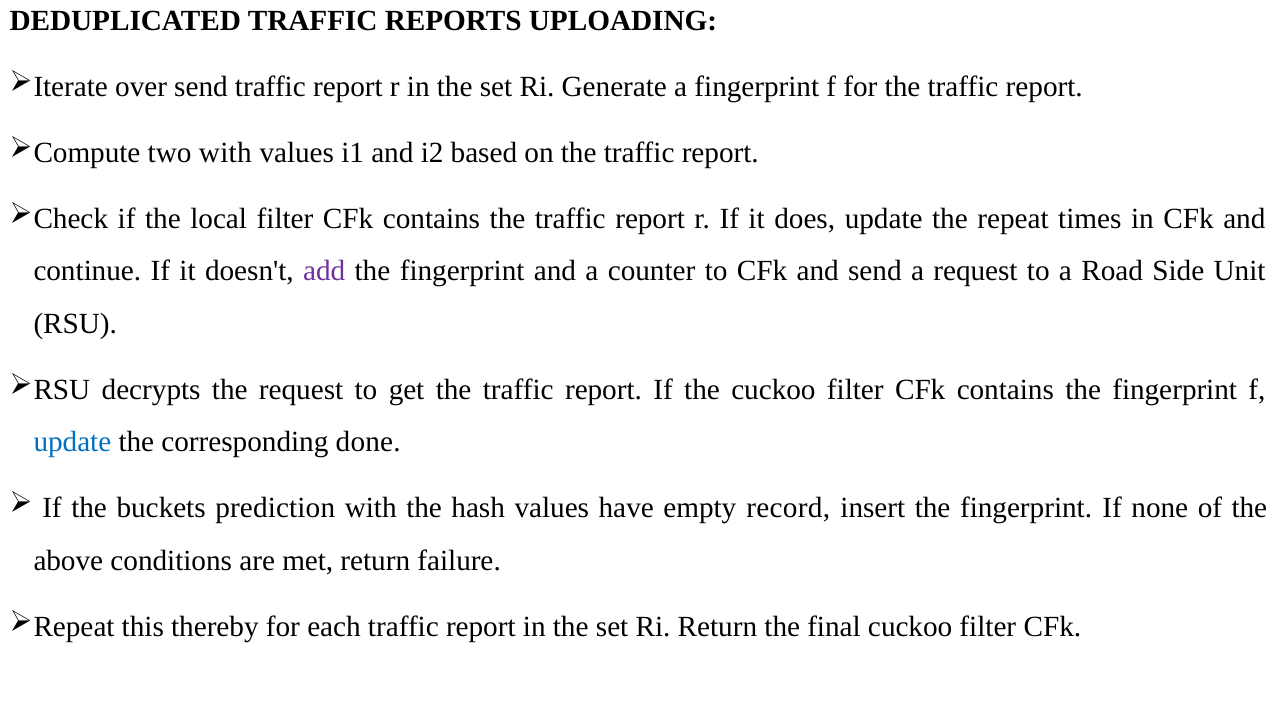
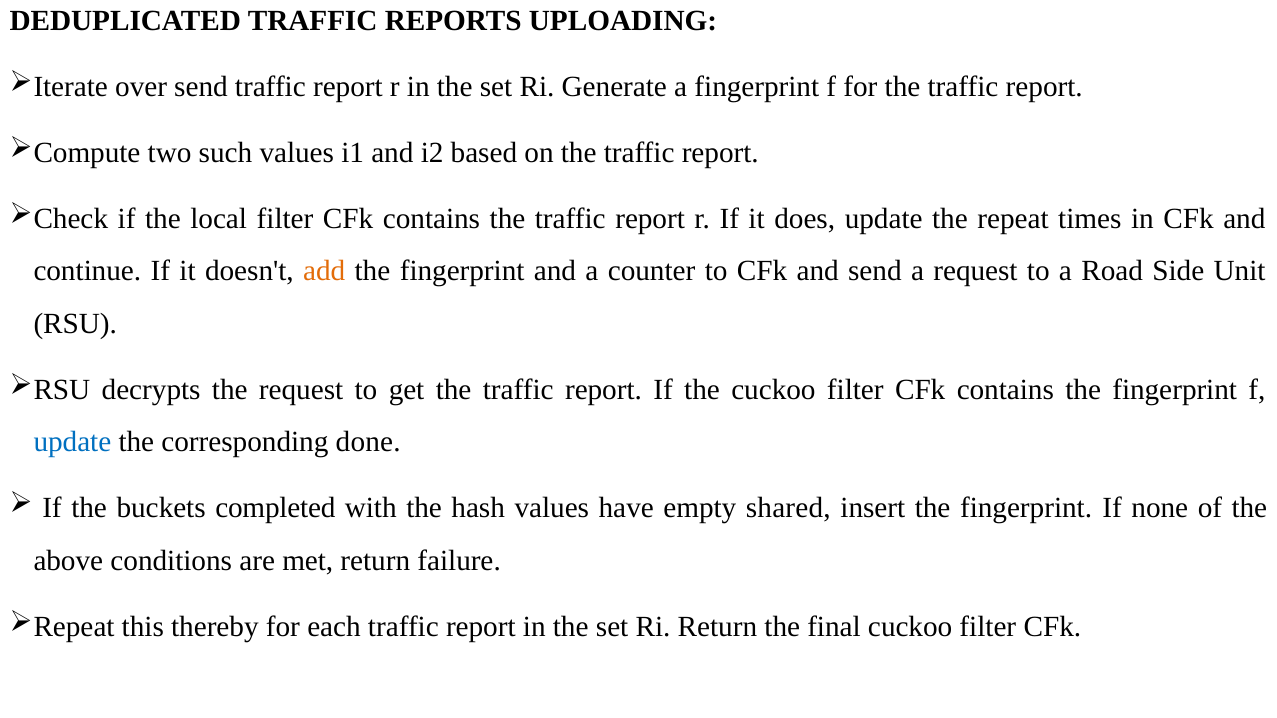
two with: with -> such
add colour: purple -> orange
prediction: prediction -> completed
record: record -> shared
